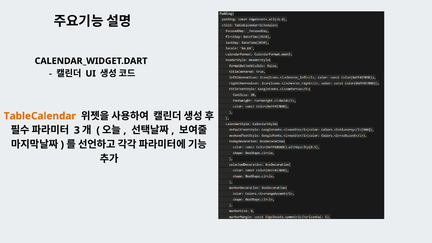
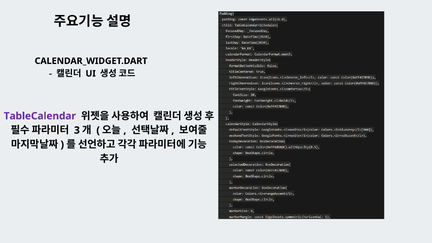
TableCalendar colour: orange -> purple
